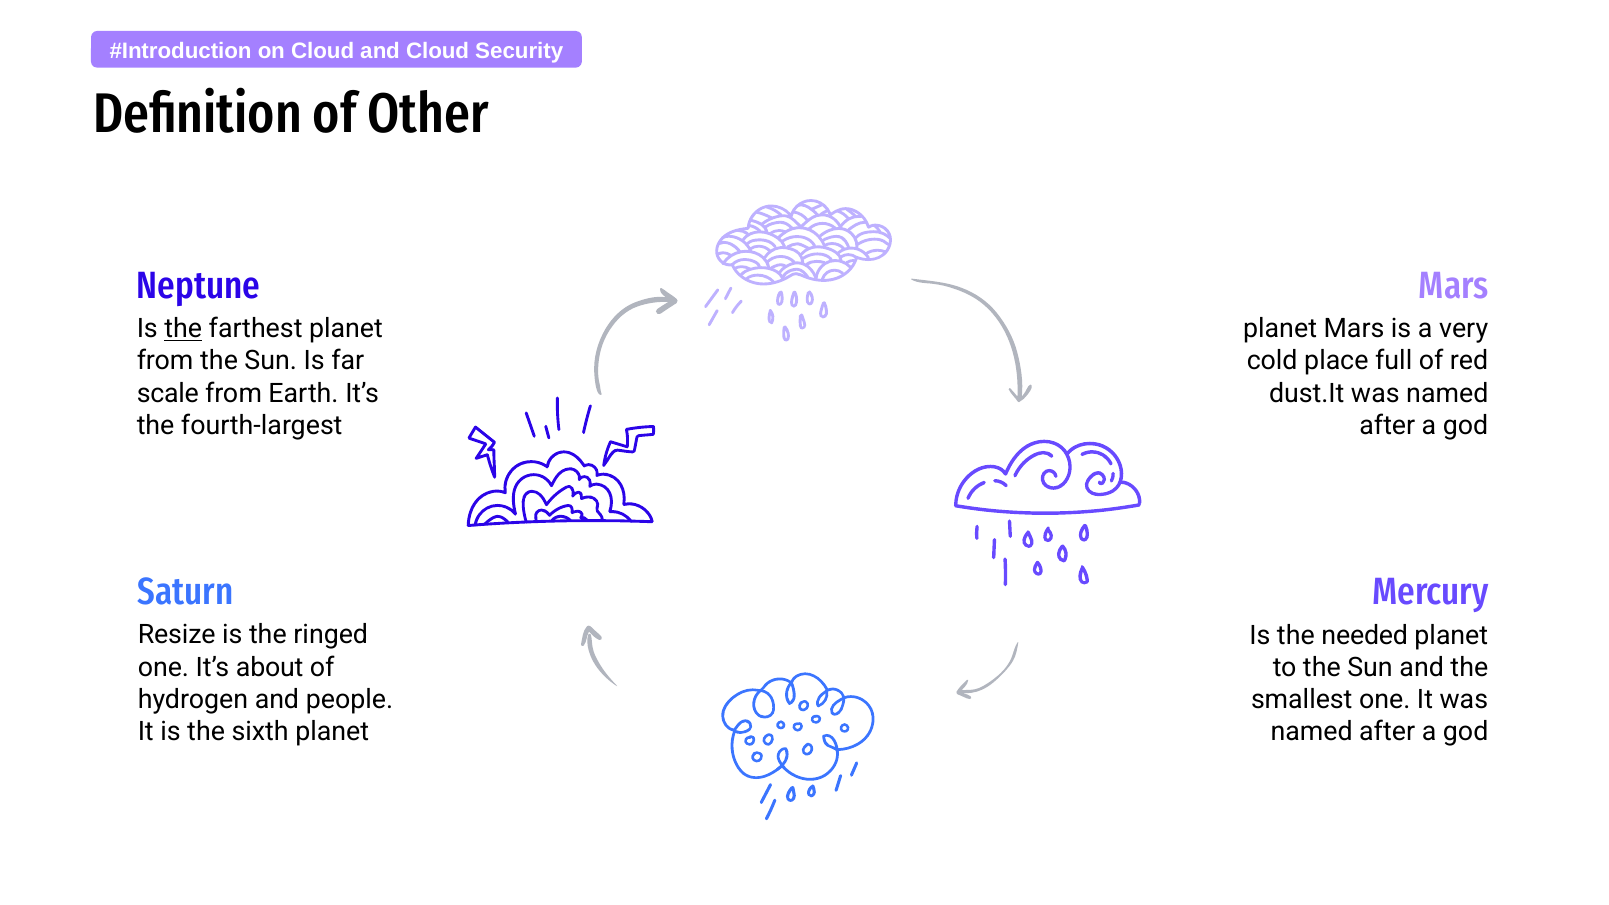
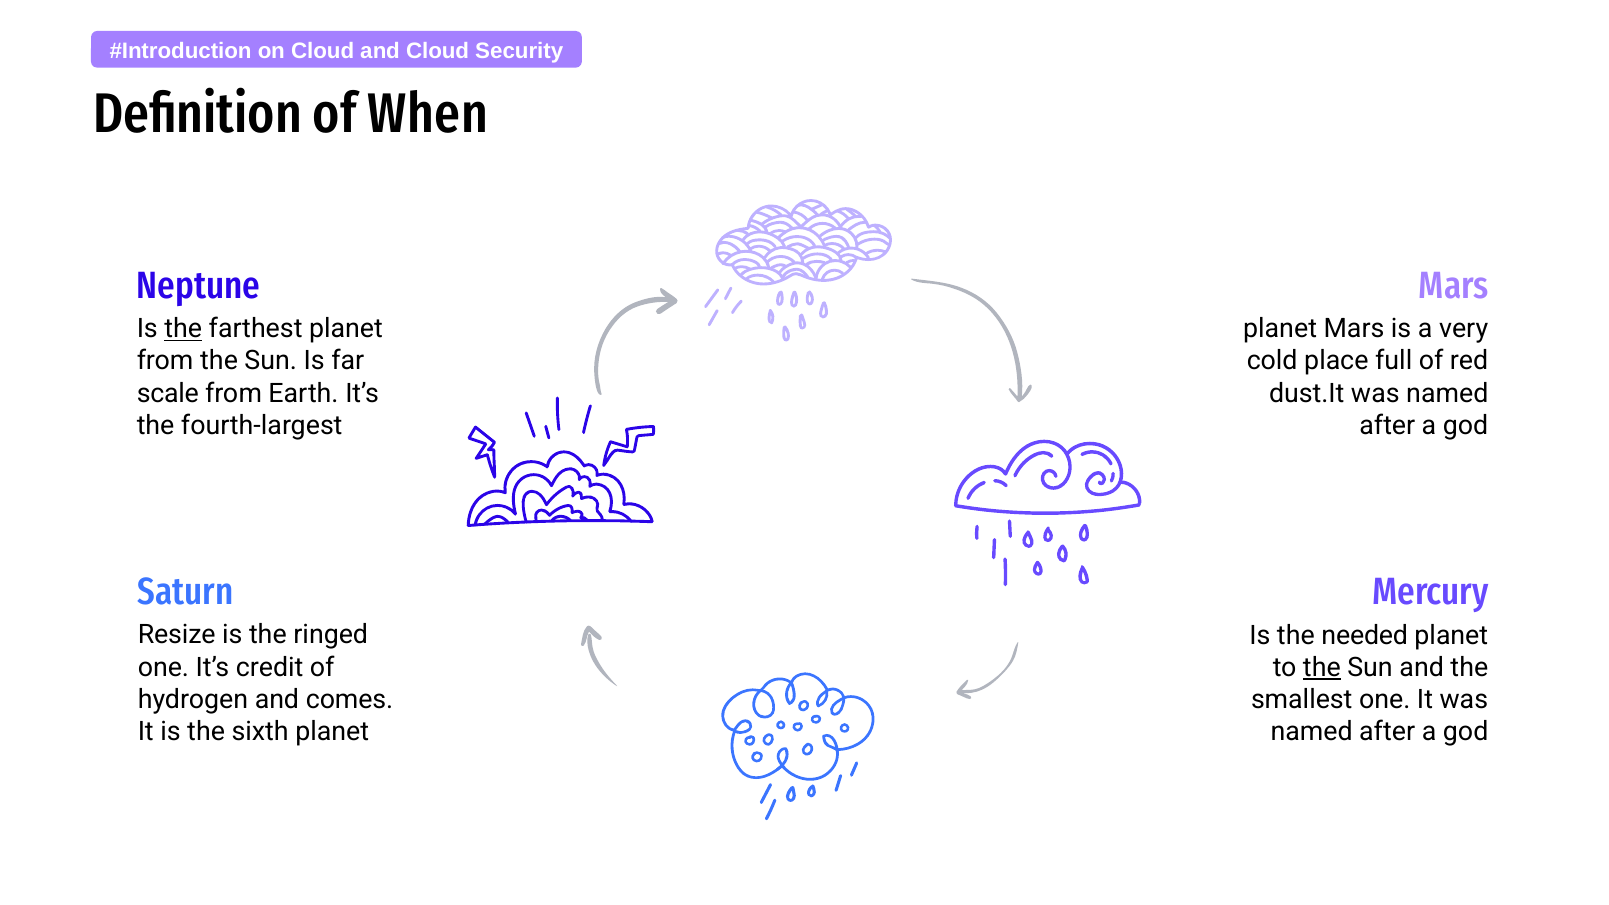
Other: Other -> When
about: about -> credit
the at (1322, 668) underline: none -> present
people: people -> comes
